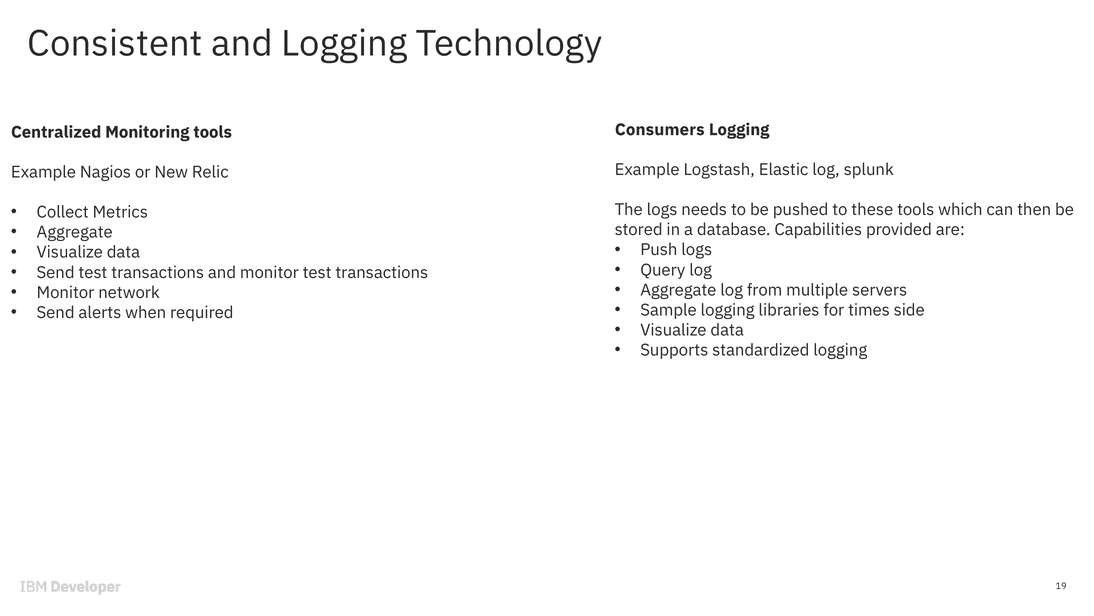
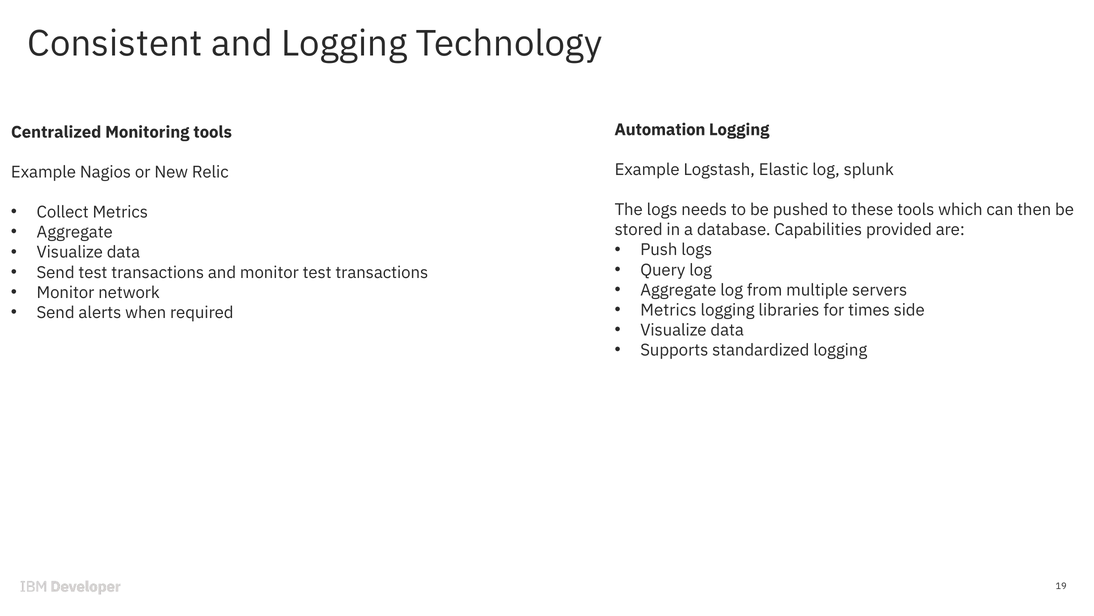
Consumers: Consumers -> Automation
Sample at (669, 310): Sample -> Metrics
